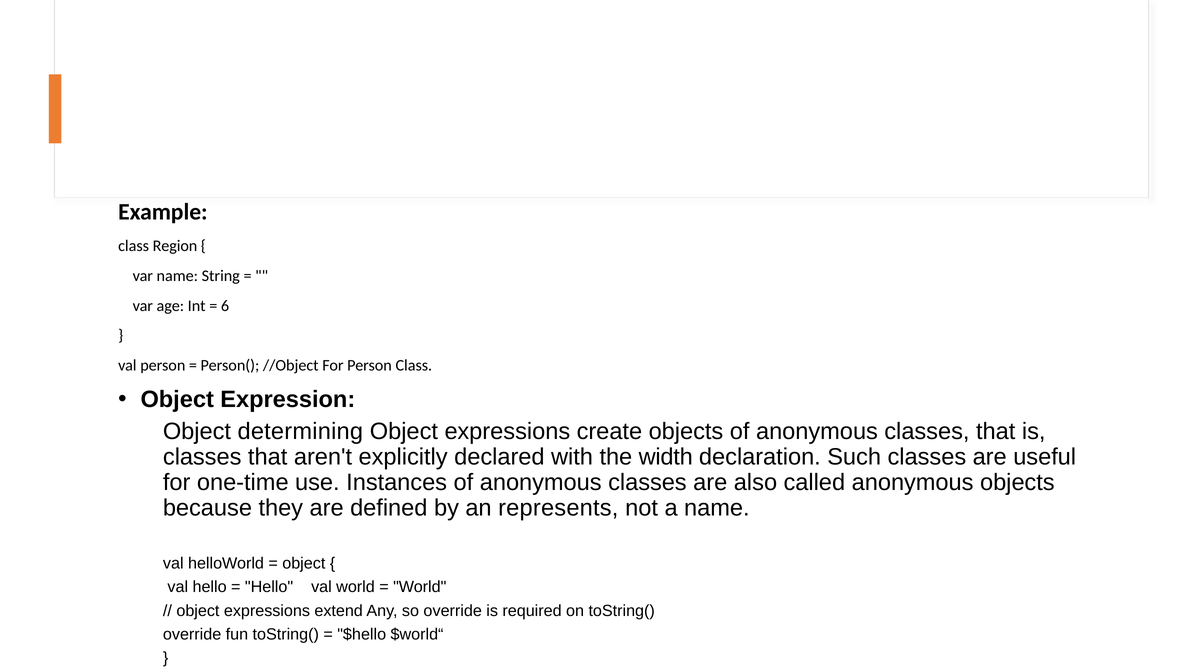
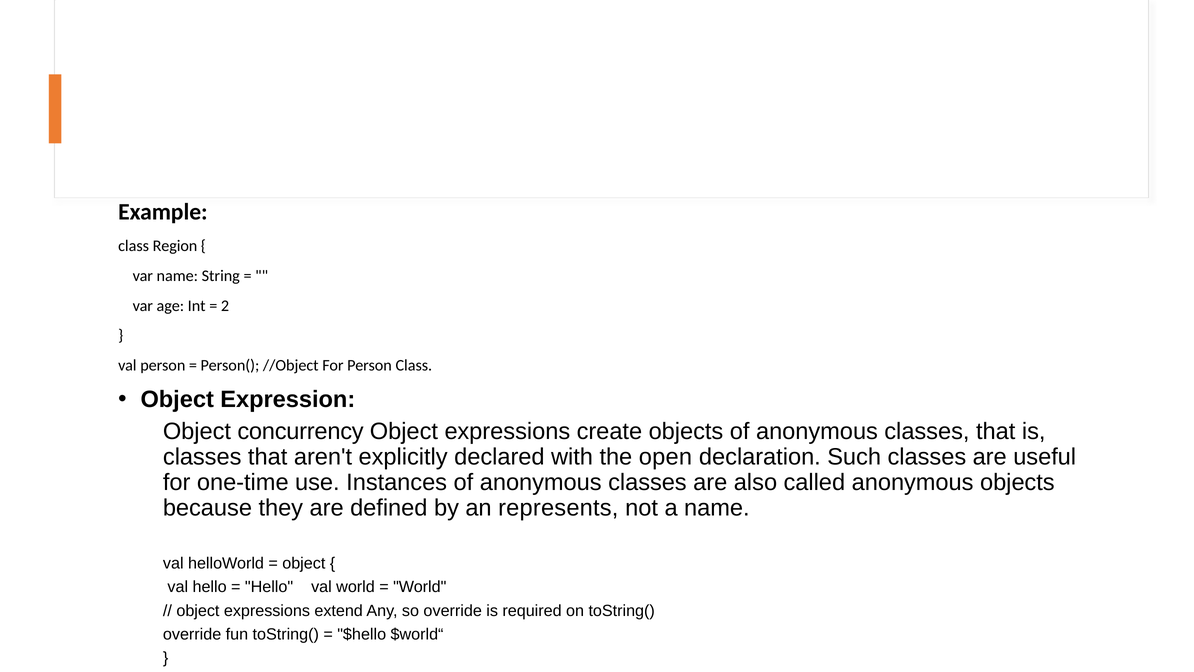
6: 6 -> 2
determining: determining -> concurrency
width: width -> open
